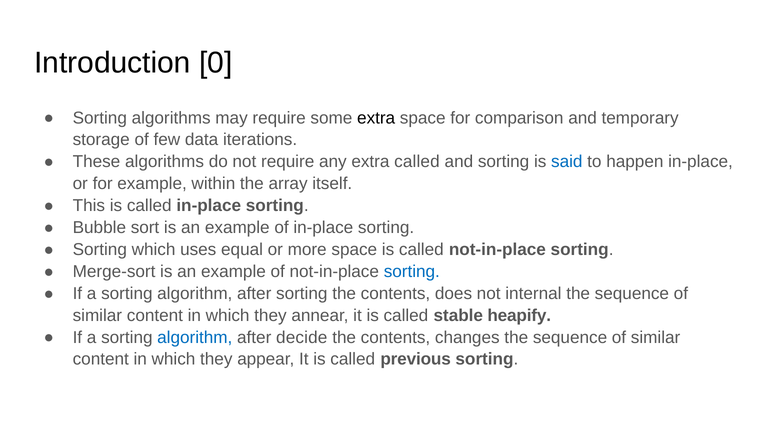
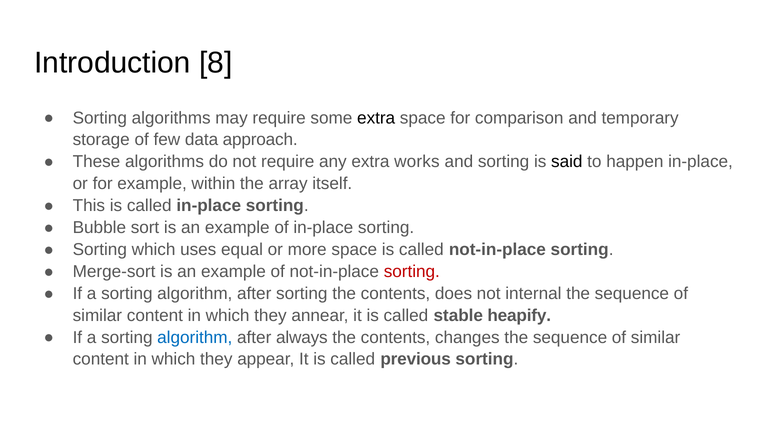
0: 0 -> 8
iterations: iterations -> approach
extra called: called -> works
said colour: blue -> black
sorting at (412, 271) colour: blue -> red
decide: decide -> always
